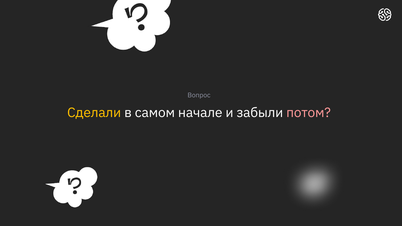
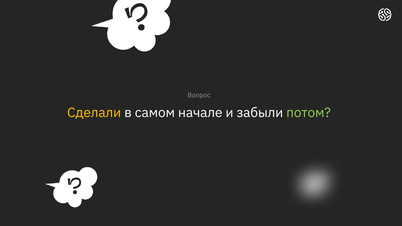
потом colour: pink -> light green
